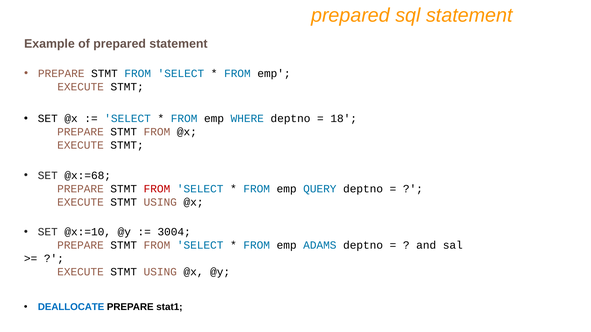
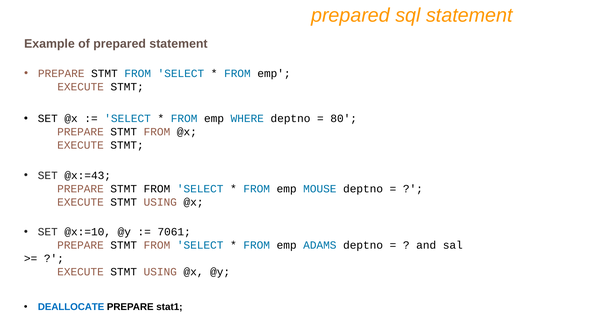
18: 18 -> 80
@x:=68: @x:=68 -> @x:=43
FROM at (157, 189) colour: red -> black
QUERY: QUERY -> MOUSE
3004: 3004 -> 7061
